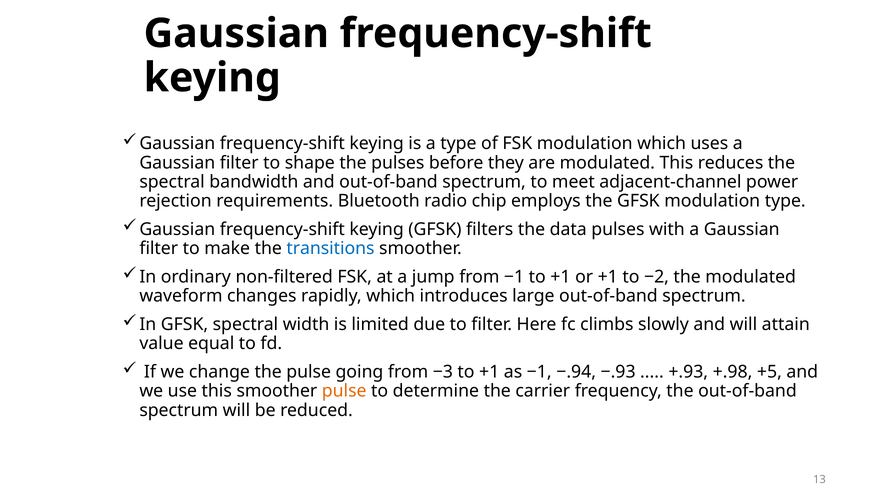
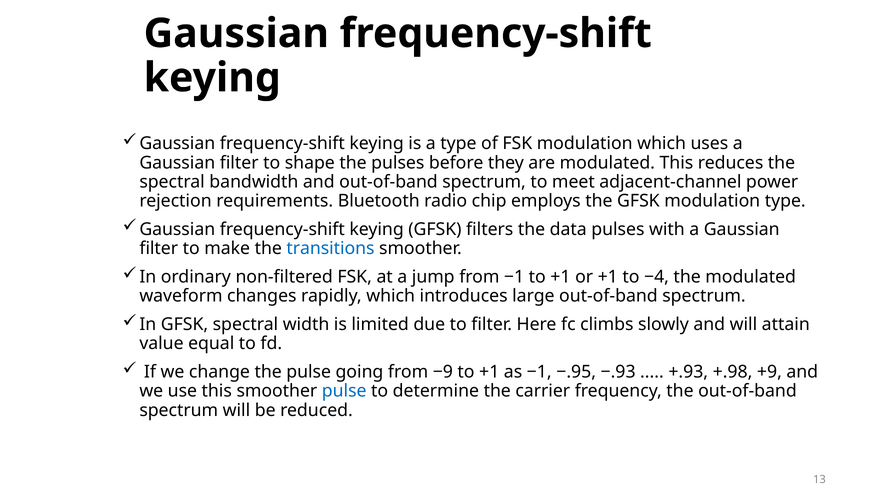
−2: −2 -> −4
−3: −3 -> −9
−.94: −.94 -> −.95
+5: +5 -> +9
pulse at (344, 391) colour: orange -> blue
